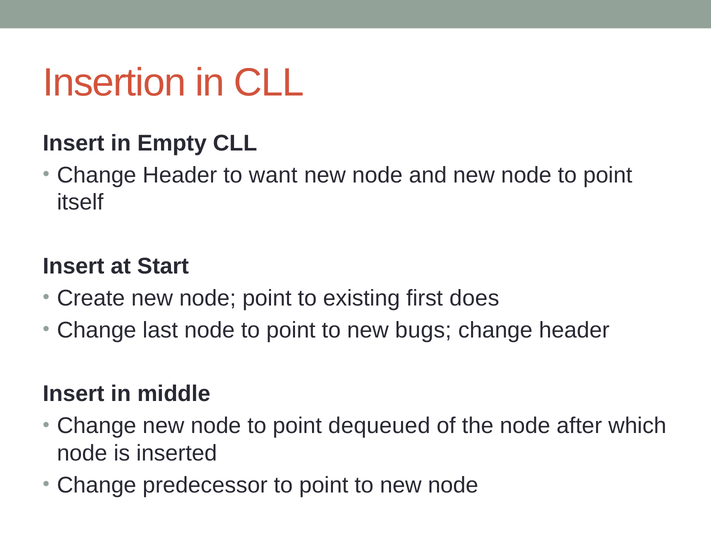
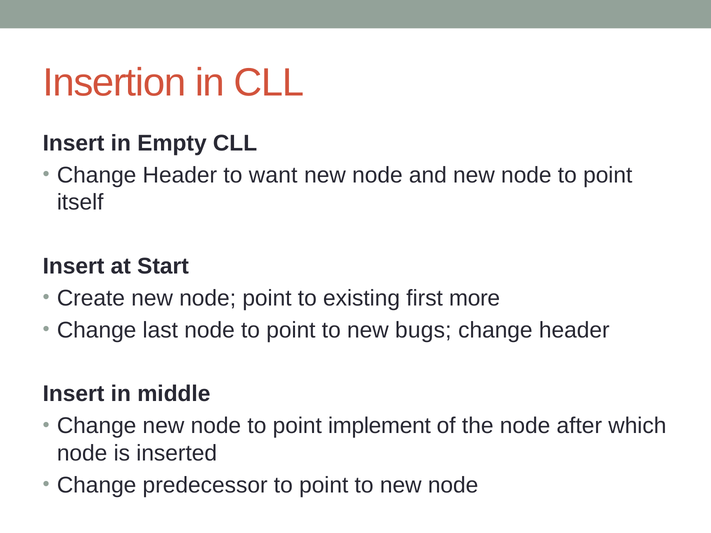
does: does -> more
dequeued: dequeued -> implement
